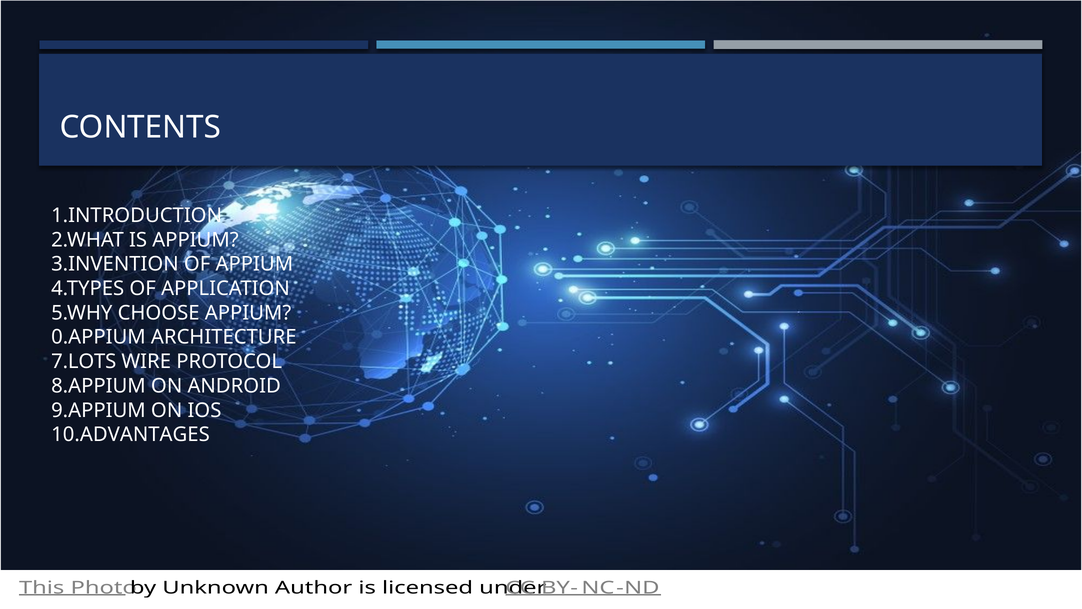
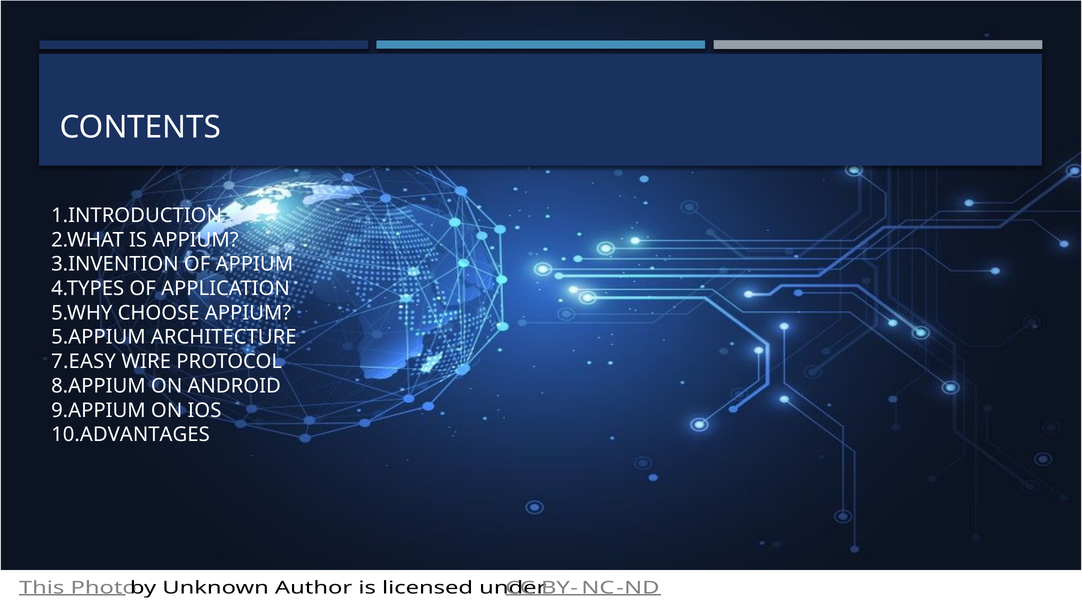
0.APPIUM: 0.APPIUM -> 5.APPIUM
7.LOTS: 7.LOTS -> 7.EASY
